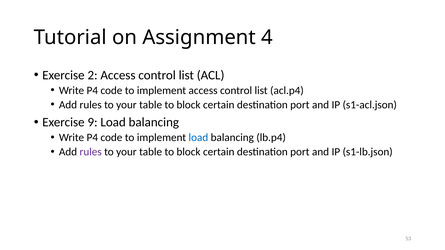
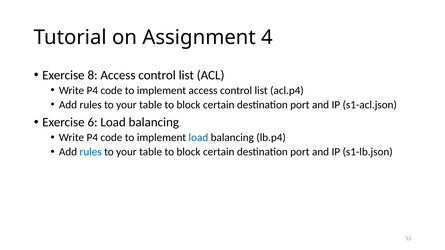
2: 2 -> 8
9: 9 -> 6
rules at (91, 152) colour: purple -> blue
